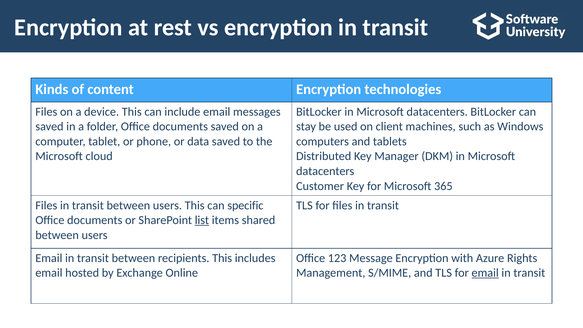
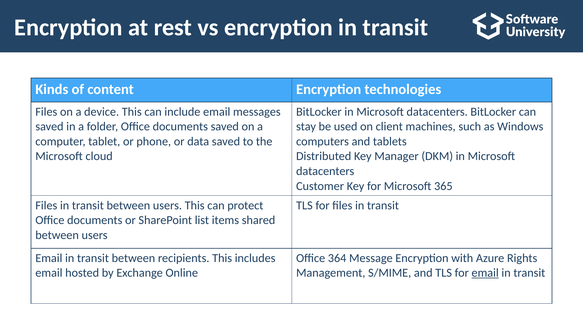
specific: specific -> protect
list underline: present -> none
123: 123 -> 364
